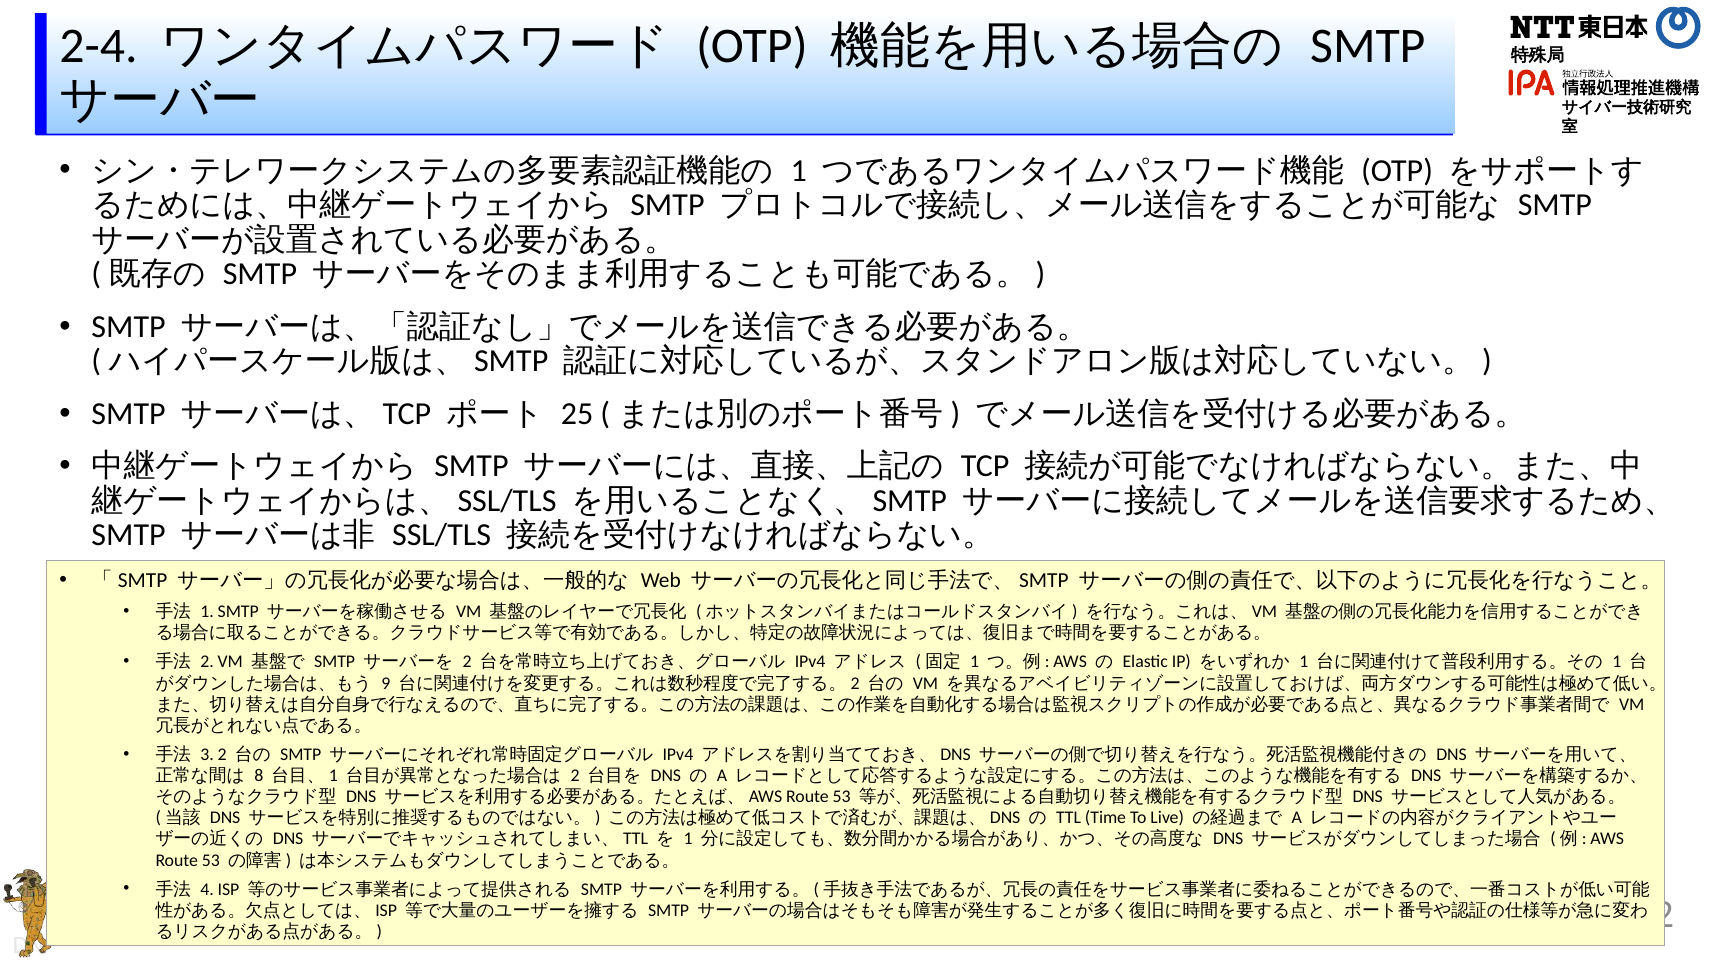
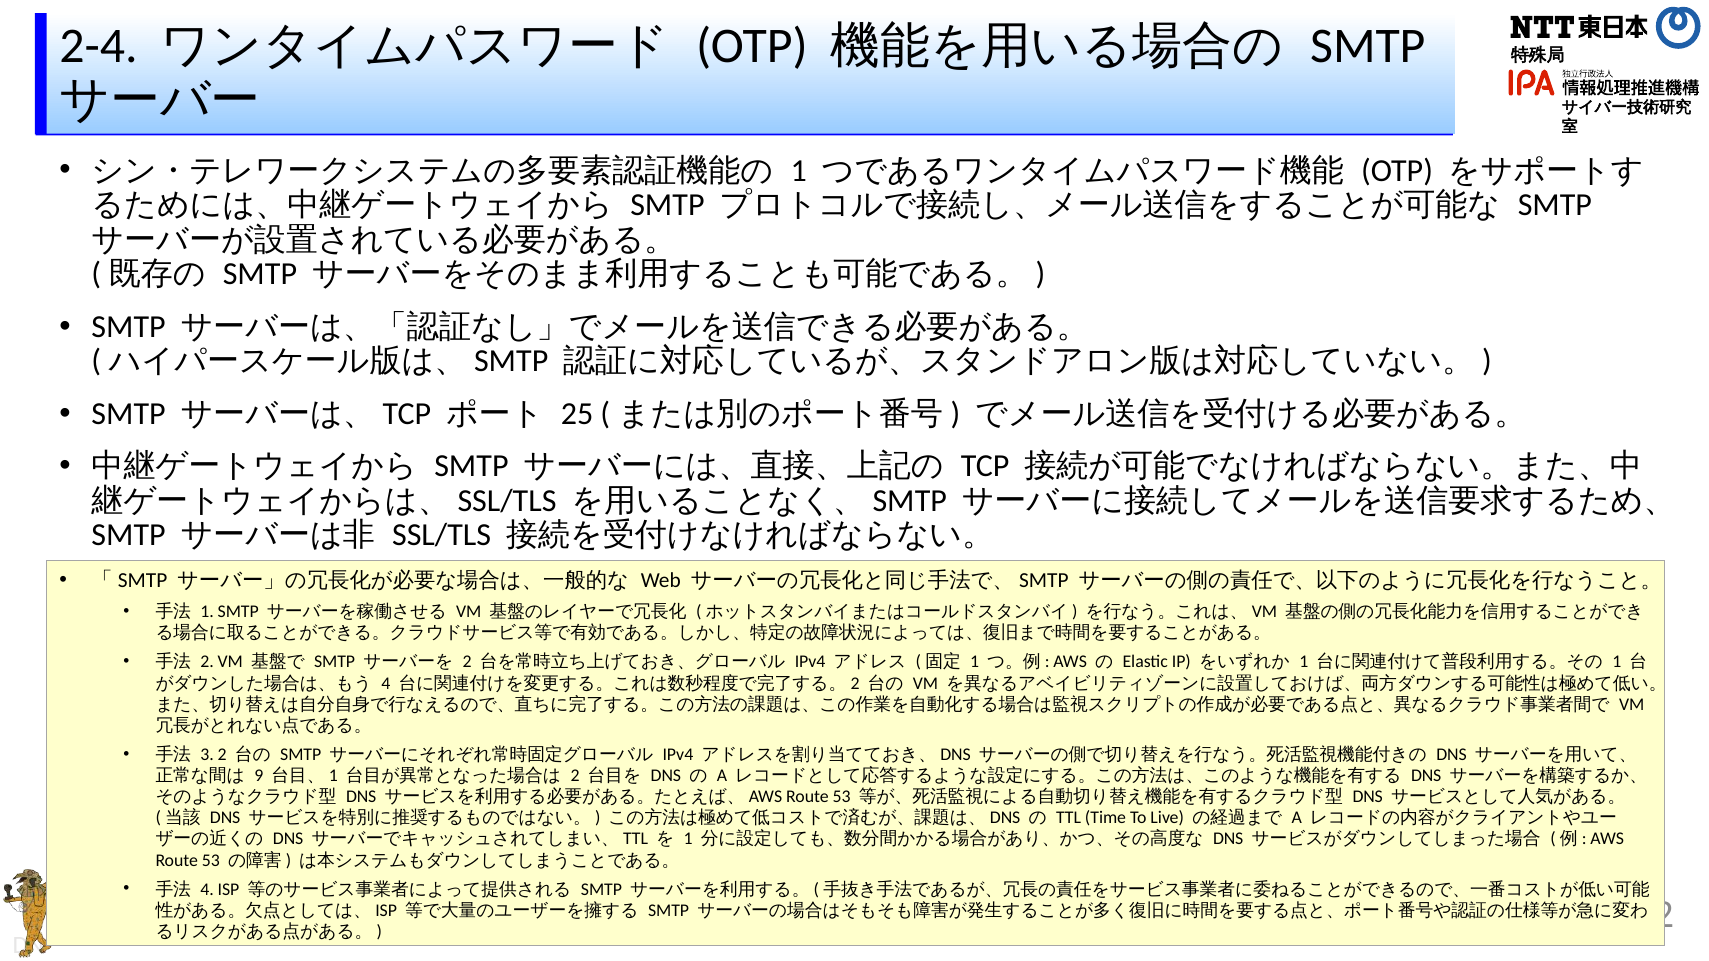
9 at (386, 683): 9 -> 4
8: 8 -> 9
